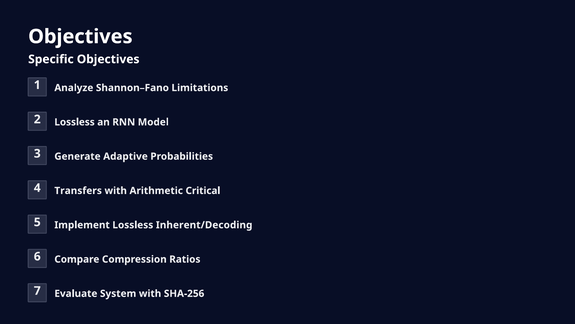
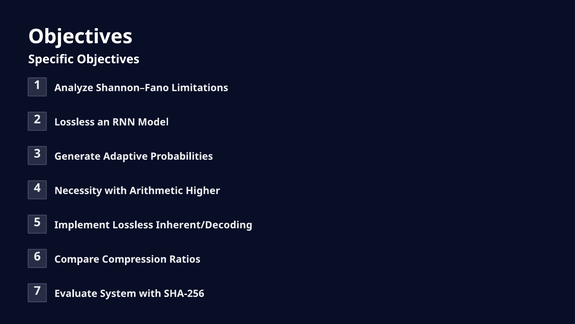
Transfers: Transfers -> Necessity
Critical: Critical -> Higher
